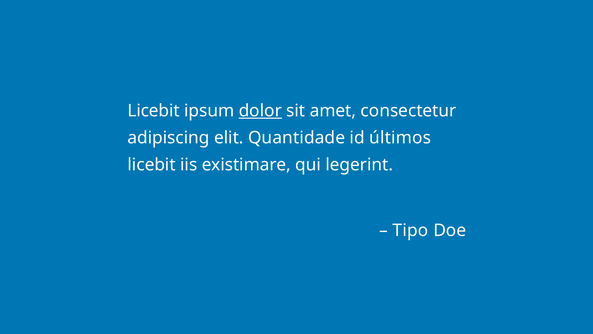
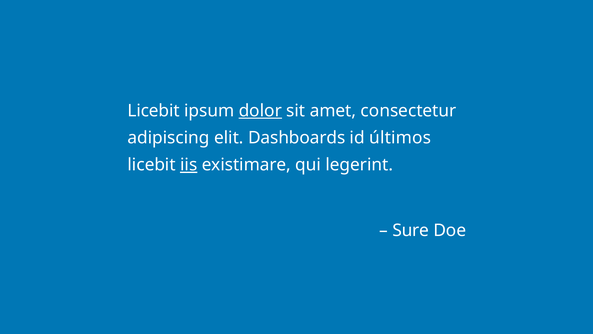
Quantidade: Quantidade -> Dashboards
iis underline: none -> present
Tipo: Tipo -> Sure
